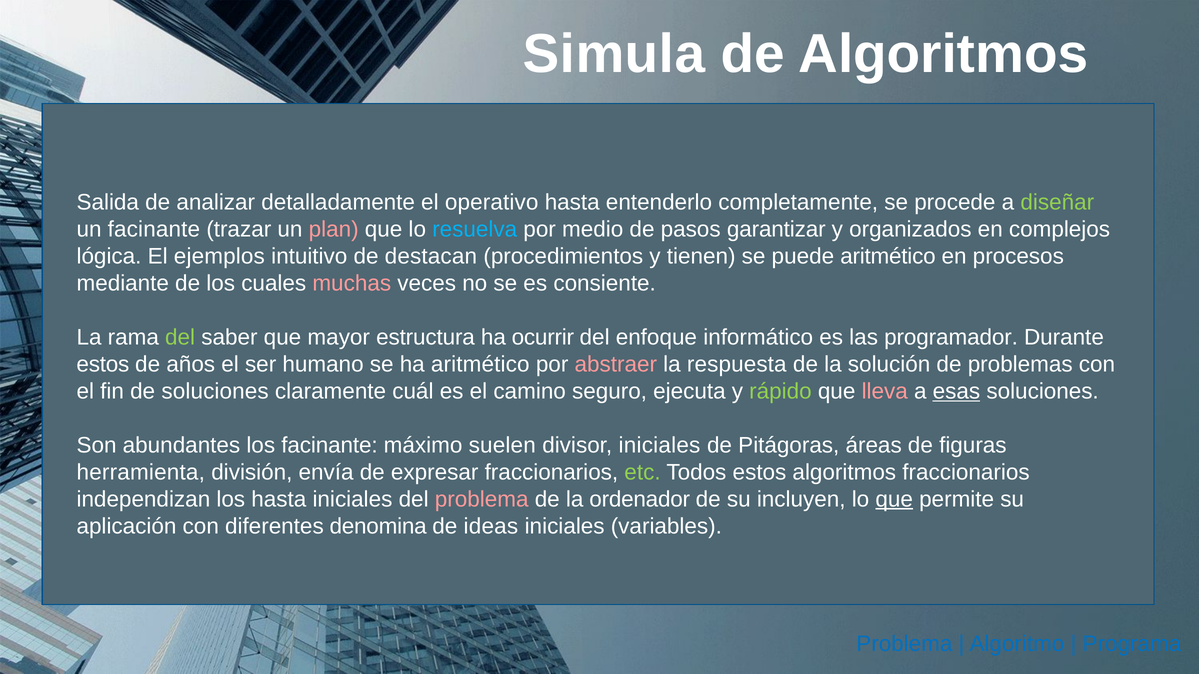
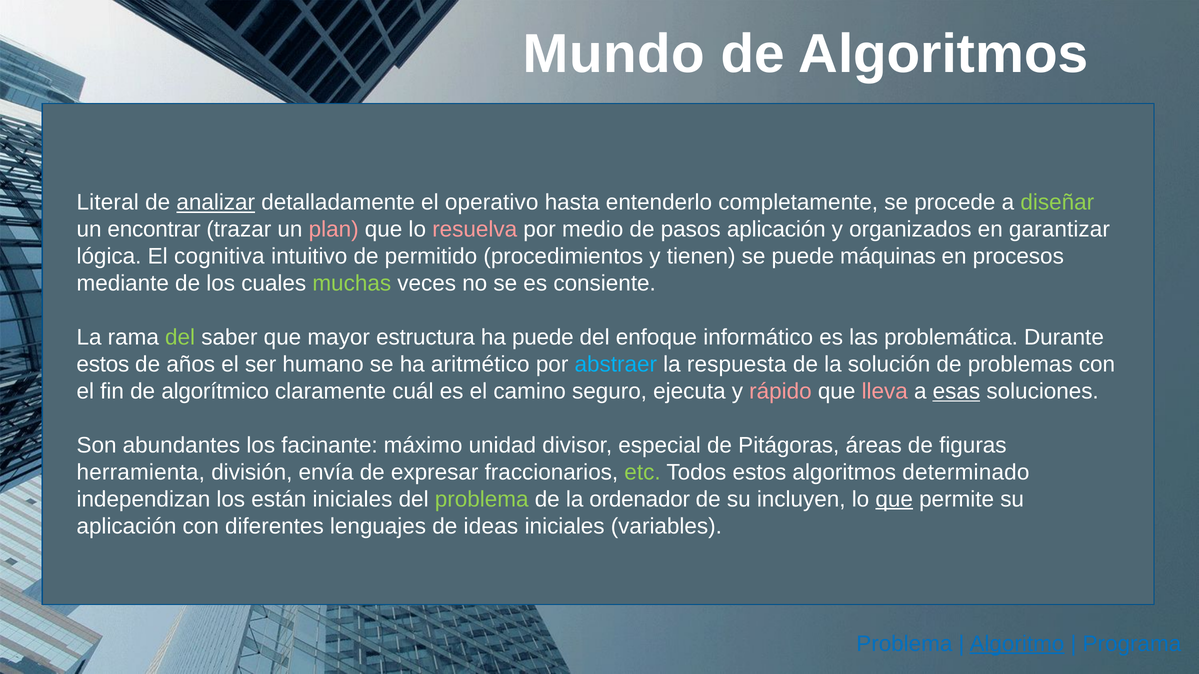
Simula: Simula -> Mundo
Salida: Salida -> Literal
analizar underline: none -> present
un facinante: facinante -> encontrar
resuelva colour: light blue -> pink
pasos garantizar: garantizar -> aplicación
complejos: complejos -> garantizar
ejemplos: ejemplos -> cognitiva
destacan: destacan -> permitido
puede aritmético: aritmético -> máquinas
muchas colour: pink -> light green
ha ocurrir: ocurrir -> puede
programador: programador -> problemática
abstraer colour: pink -> light blue
de soluciones: soluciones -> algorítmico
rápido colour: light green -> pink
suelen: suelen -> unidad
divisor iniciales: iniciales -> especial
algoritmos fraccionarios: fraccionarios -> determinado
los hasta: hasta -> están
problema at (482, 499) colour: pink -> light green
denomina: denomina -> lenguajes
Algoritmo underline: none -> present
